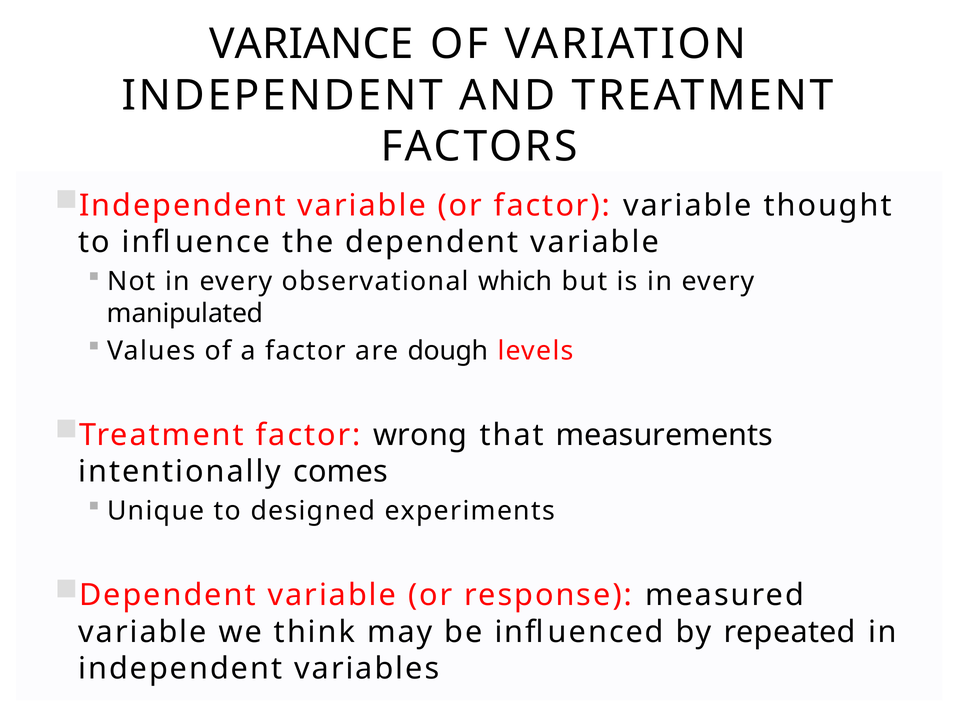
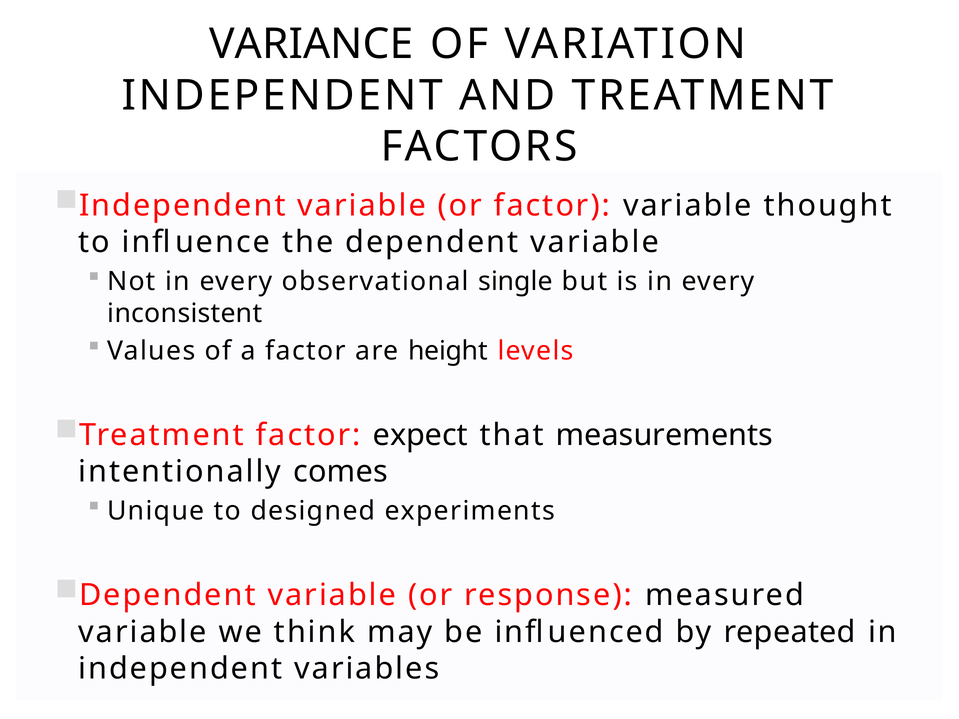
which: which -> single
manipulated: manipulated -> inconsistent
dough: dough -> height
wrong: wrong -> expect
